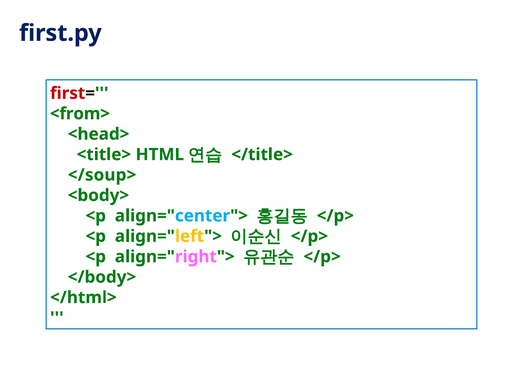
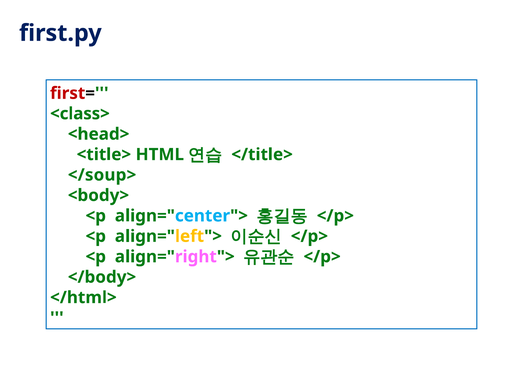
<from>: <from> -> <class>
